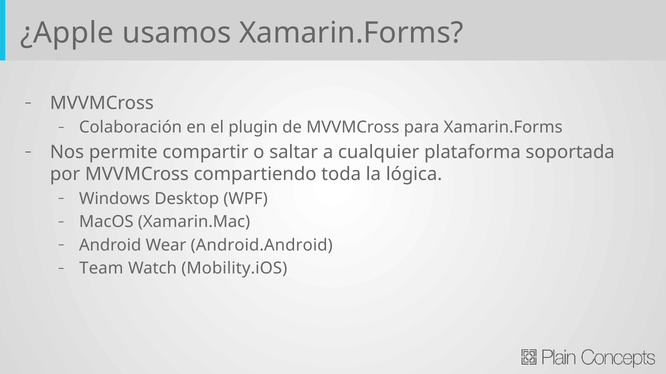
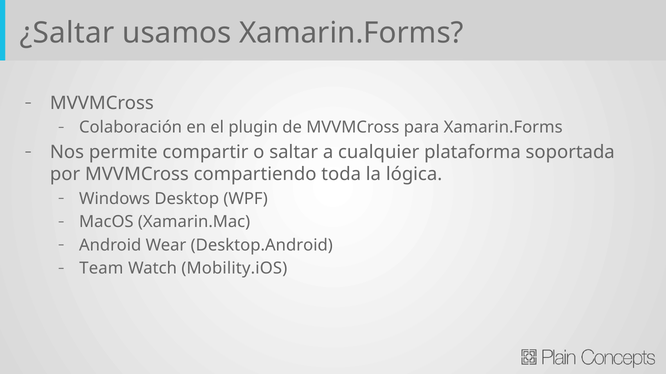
¿Apple: ¿Apple -> ¿Saltar
Android.Android: Android.Android -> Desktop.Android
